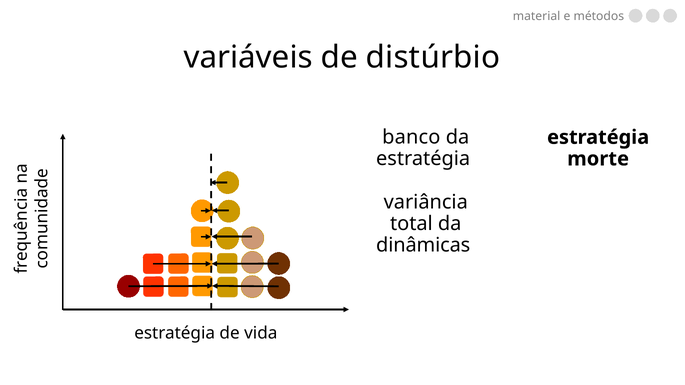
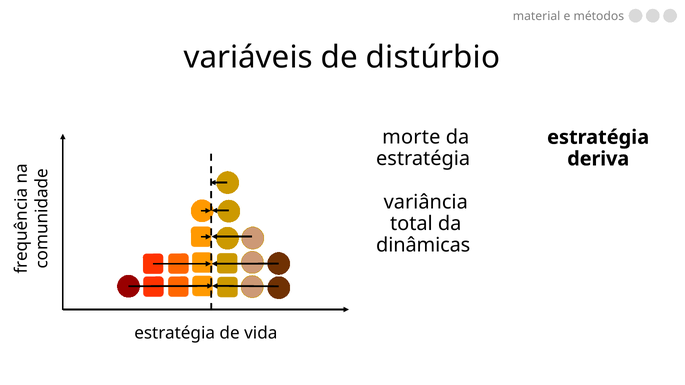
banco: banco -> morte
morte: morte -> deriva
